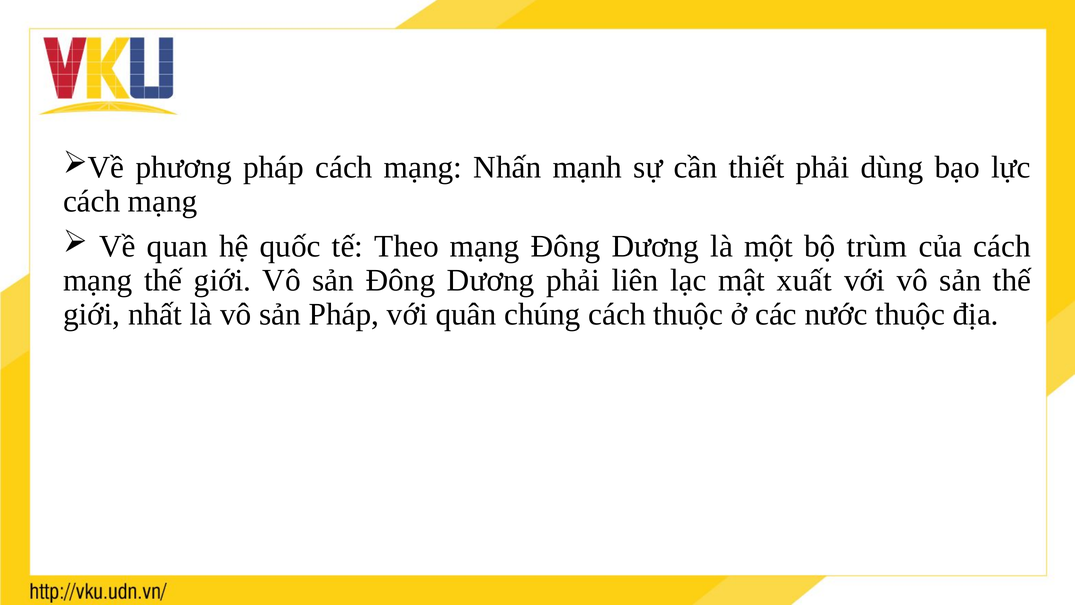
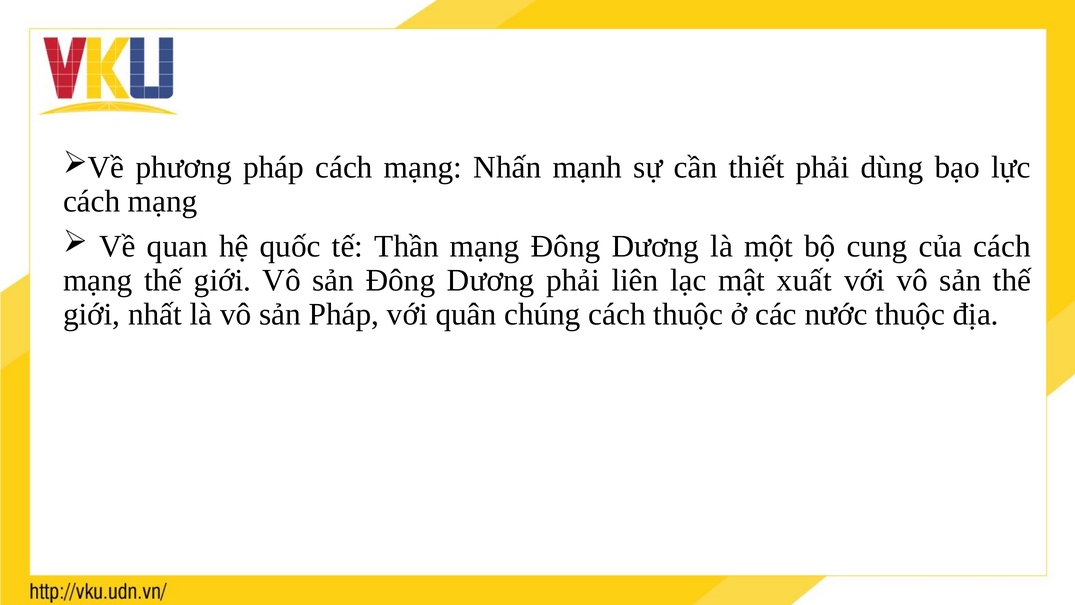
Theo: Theo -> Thần
trùm: trùm -> cung
